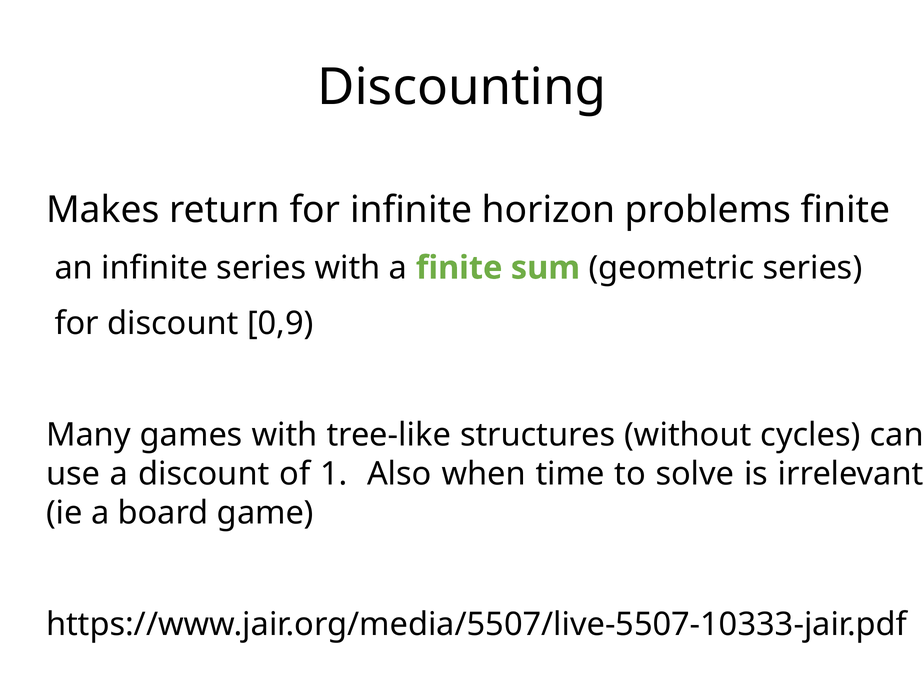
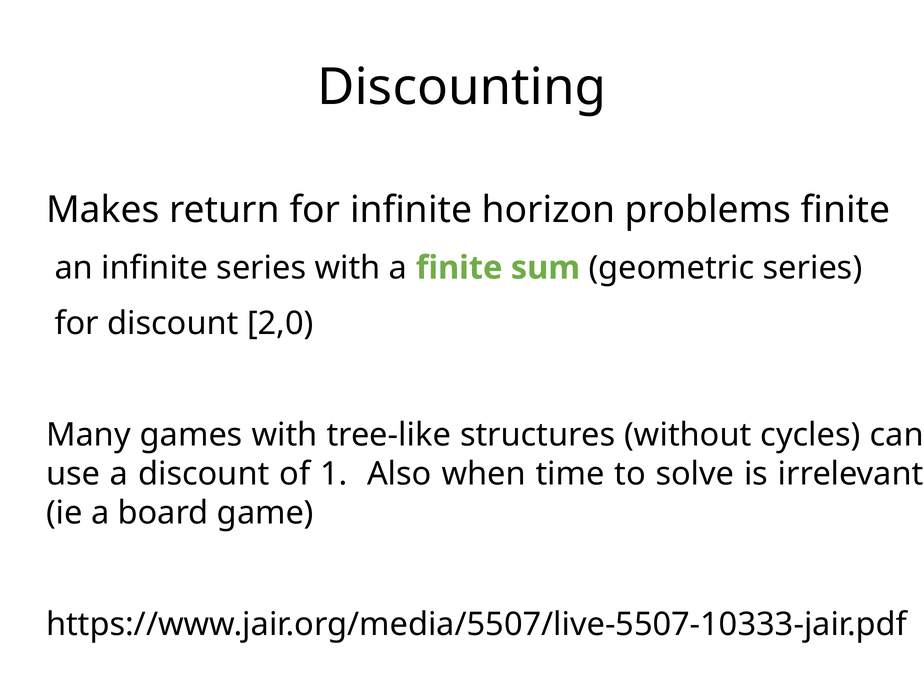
0,9: 0,9 -> 2,0
